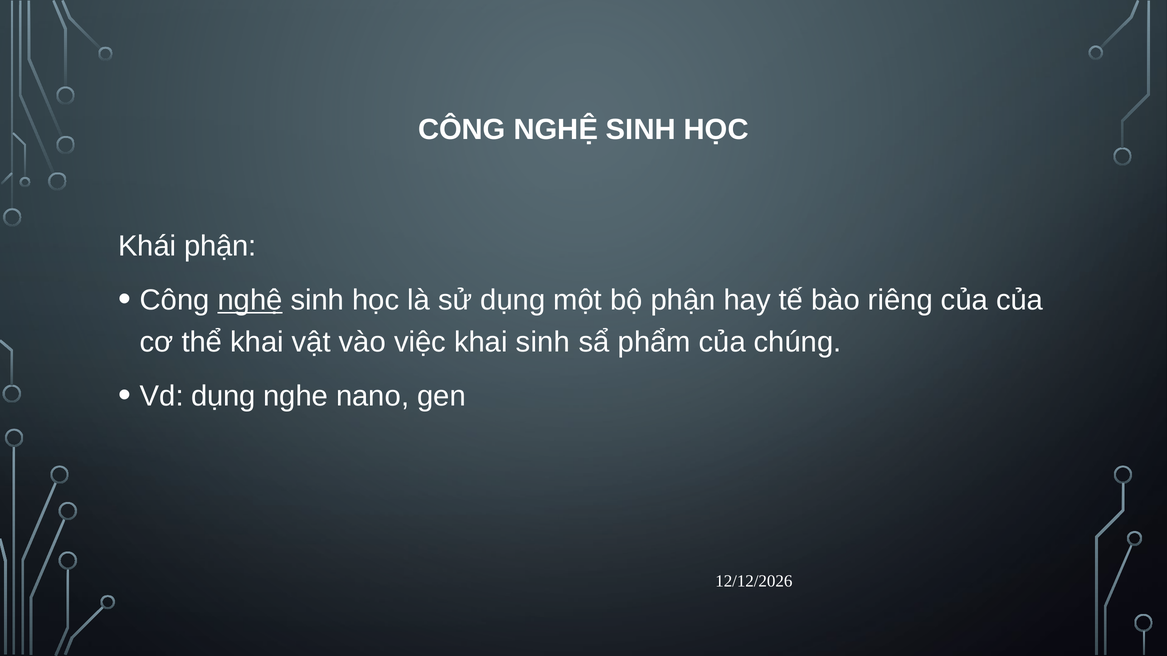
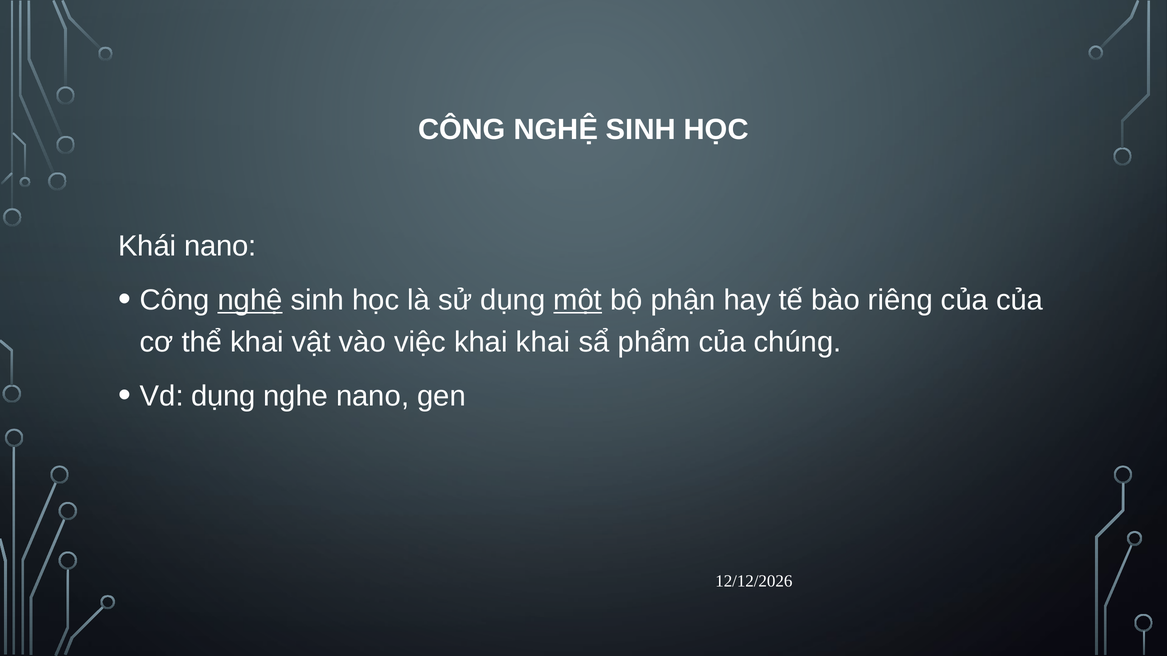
Khái phận: phận -> nano
một underline: none -> present
khai sinh: sinh -> khai
